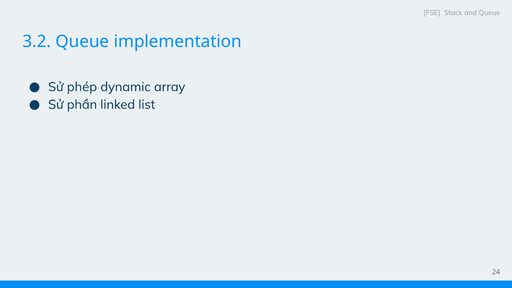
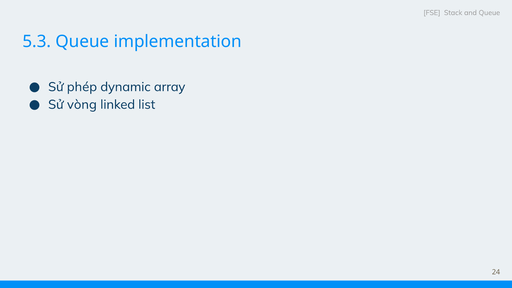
3.2: 3.2 -> 5.3
phần: phần -> vòng
